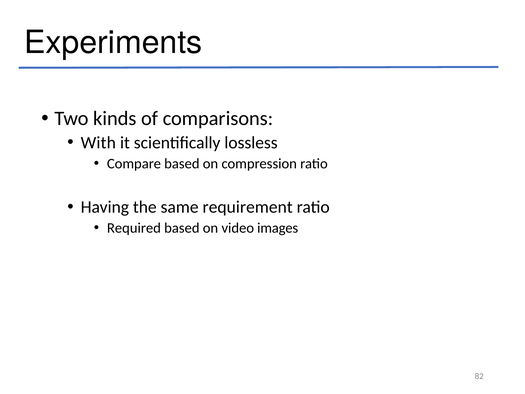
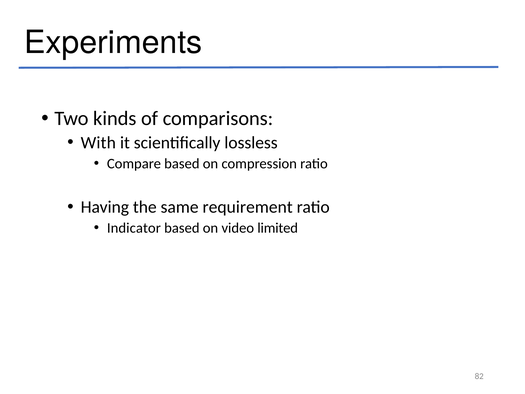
Required: Required -> Indicator
images: images -> limited
